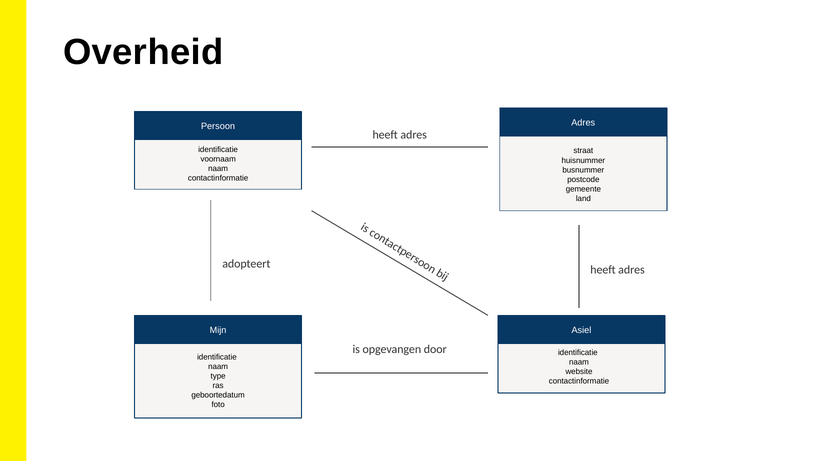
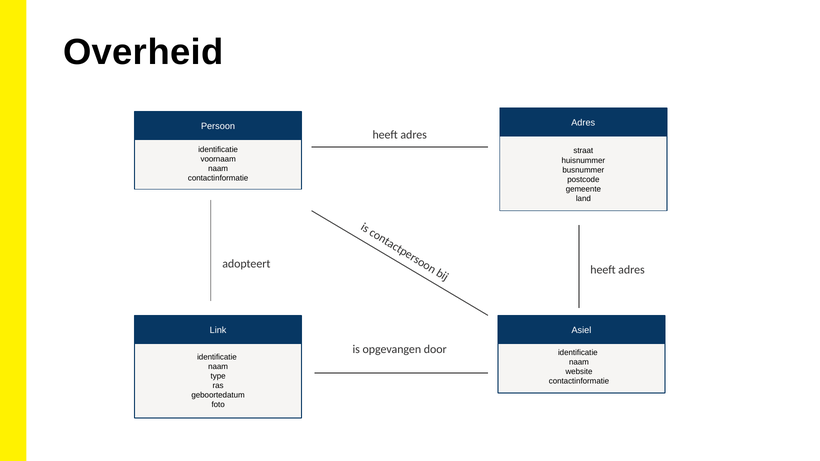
Mijn: Mijn -> Link
